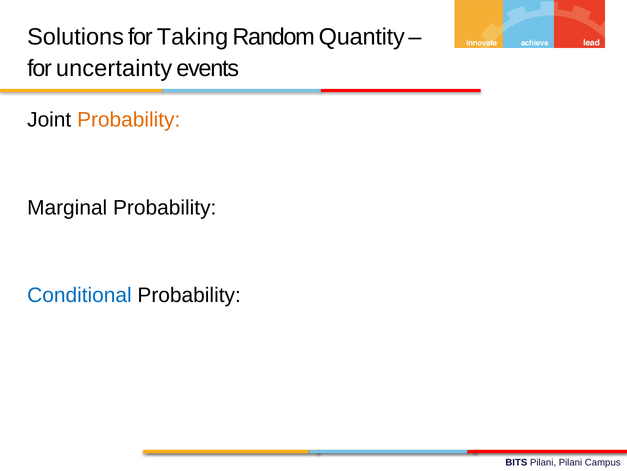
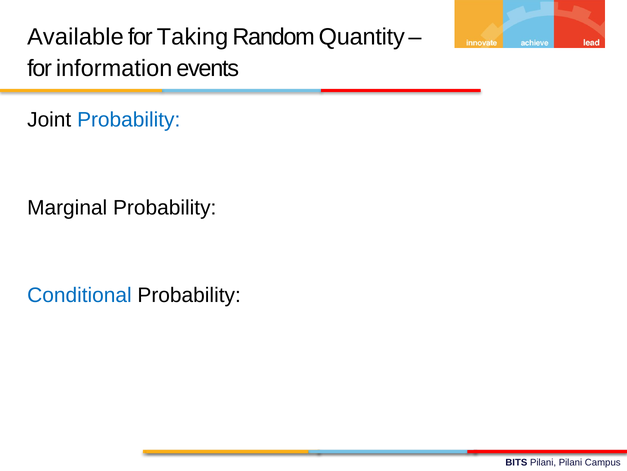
Solutions: Solutions -> Available
uncertainty: uncertainty -> information
Probability at (129, 120) colour: orange -> blue
